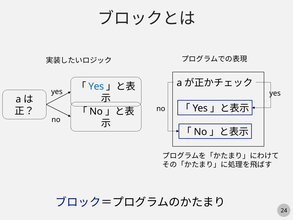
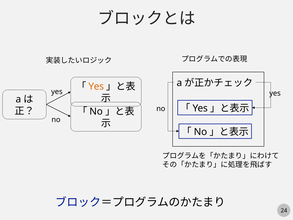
Yes at (96, 86) colour: blue -> orange
